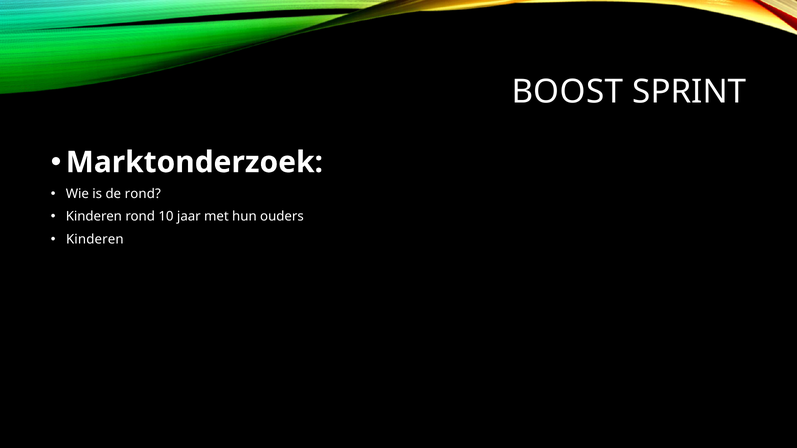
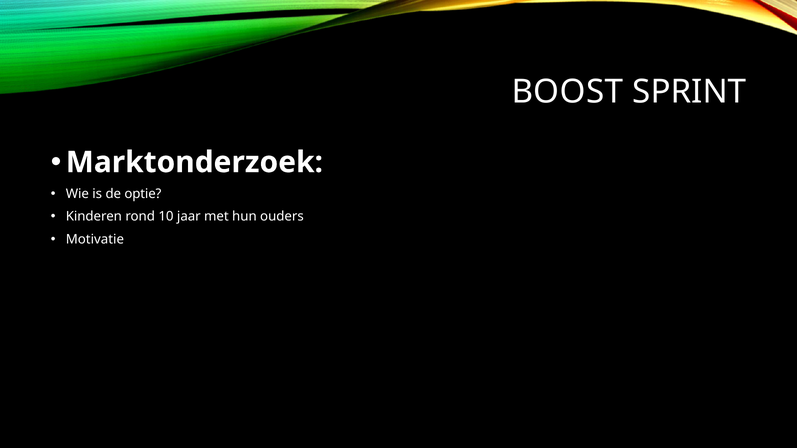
de rond: rond -> optie
Kinderen at (95, 239): Kinderen -> Motivatie
